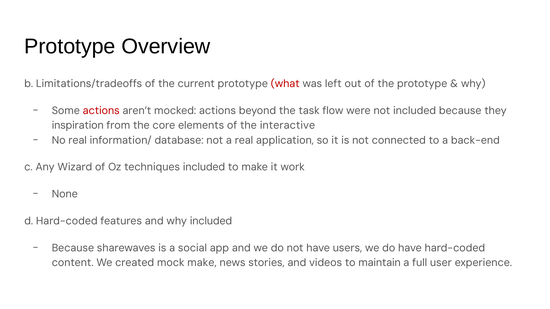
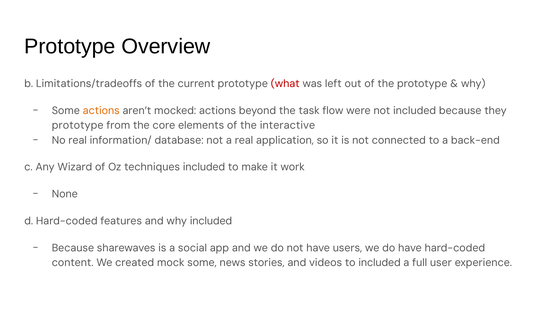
actions at (101, 111) colour: red -> orange
inspiration at (78, 126): inspiration -> prototype
mock make: make -> some
to maintain: maintain -> included
